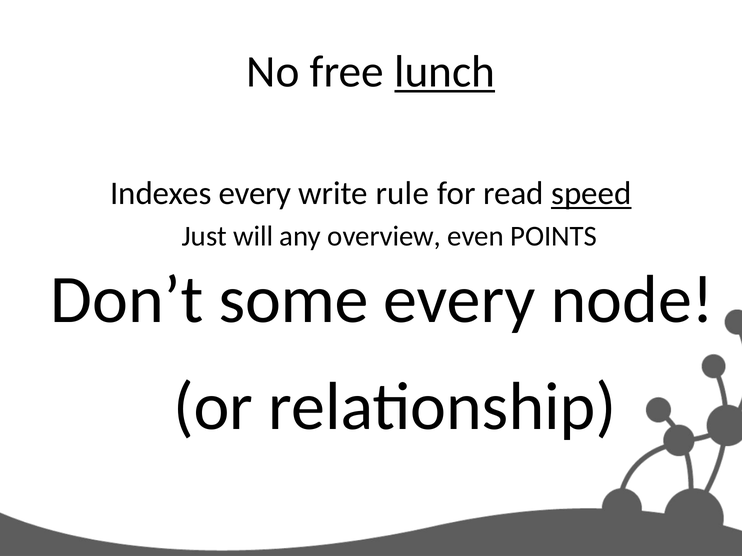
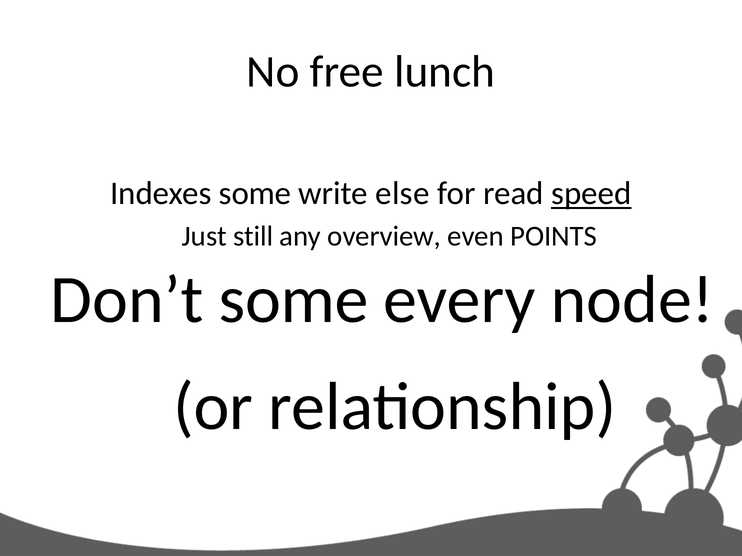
lunch underline: present -> none
Indexes every: every -> some
rule: rule -> else
will: will -> still
